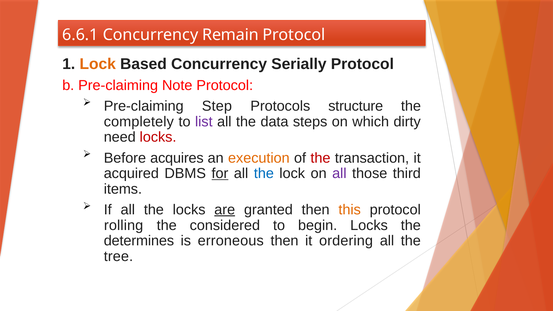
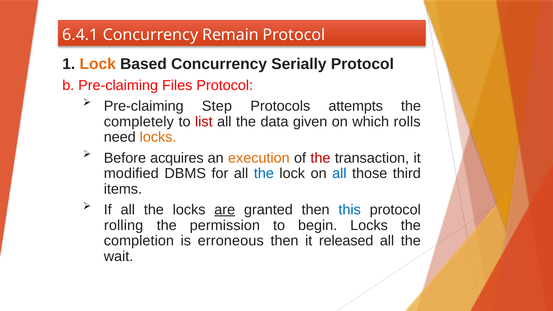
6.6.1: 6.6.1 -> 6.4.1
Note: Note -> Files
structure: structure -> attempts
list colour: purple -> red
steps: steps -> given
dirty: dirty -> rolls
locks at (158, 137) colour: red -> orange
acquired: acquired -> modified
for underline: present -> none
all at (339, 173) colour: purple -> blue
this colour: orange -> blue
considered: considered -> permission
determines: determines -> completion
ordering: ordering -> released
tree: tree -> wait
